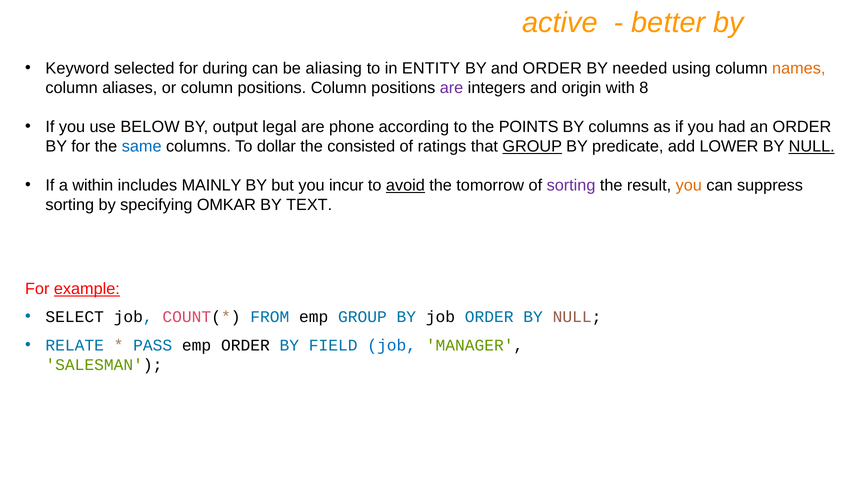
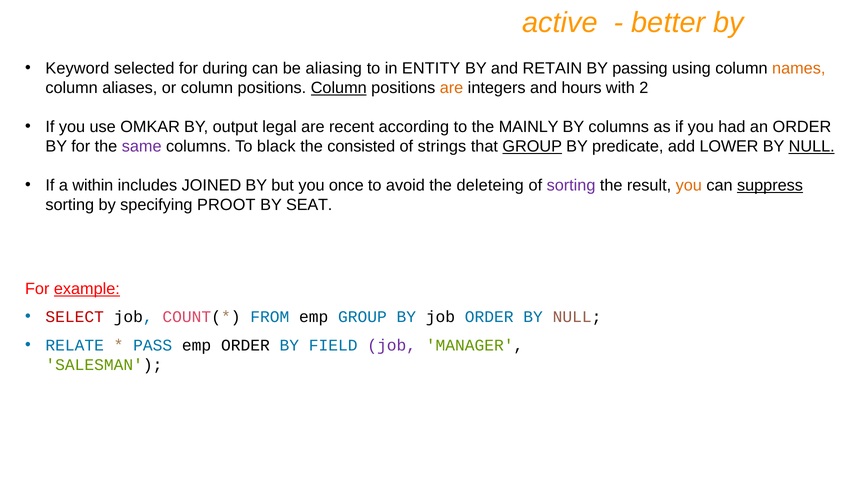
and ORDER: ORDER -> RETAIN
needed: needed -> passing
Column at (339, 88) underline: none -> present
are at (452, 88) colour: purple -> orange
origin: origin -> hours
8: 8 -> 2
BELOW: BELOW -> OMKAR
phone: phone -> recent
POINTS: POINTS -> MAINLY
same colour: blue -> purple
dollar: dollar -> black
ratings: ratings -> strings
MAINLY: MAINLY -> JOINED
incur: incur -> once
avoid underline: present -> none
tomorrow: tomorrow -> deleteing
suppress underline: none -> present
OMKAR: OMKAR -> PROOT
TEXT: TEXT -> SEAT
SELECT colour: black -> red
job at (392, 345) colour: blue -> purple
